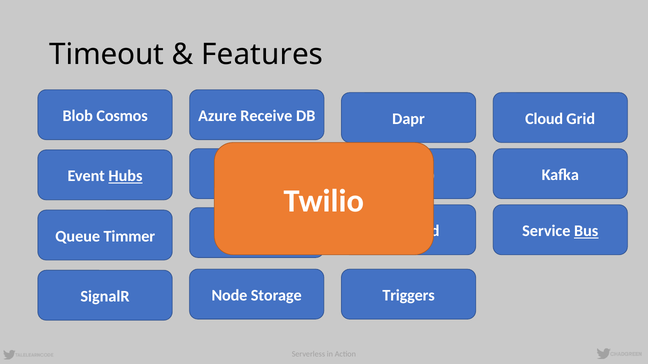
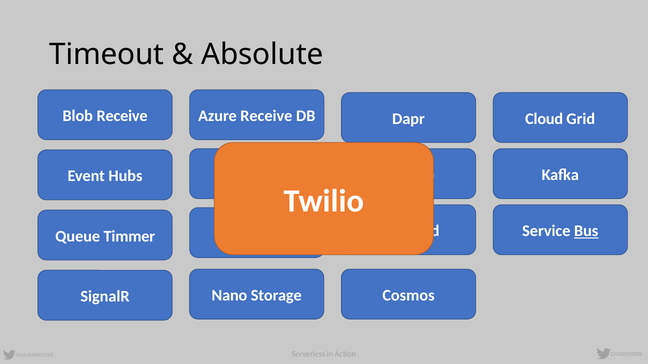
Features: Features -> Absolute
Blob Cosmos: Cosmos -> Receive
Hubs underline: present -> none
Node: Node -> Nano
Triggers: Triggers -> Cosmos
